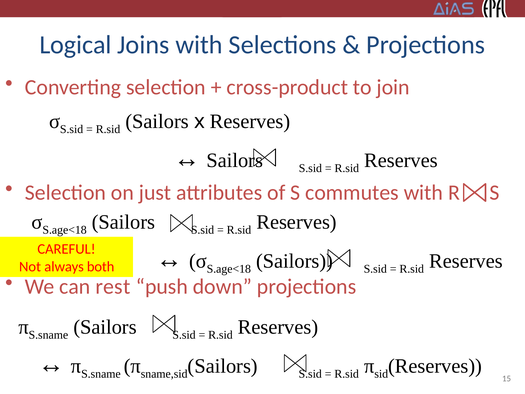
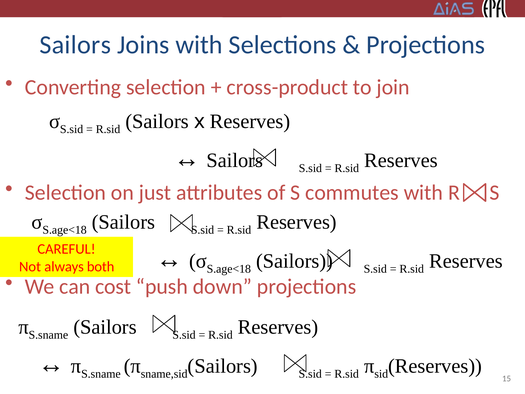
Logical at (75, 45): Logical -> Sailors
rest: rest -> cost
